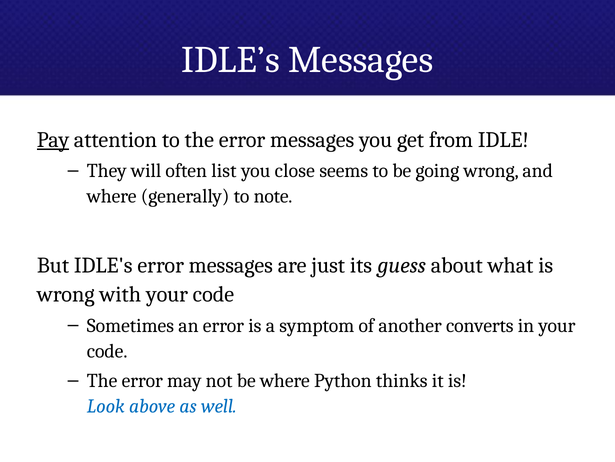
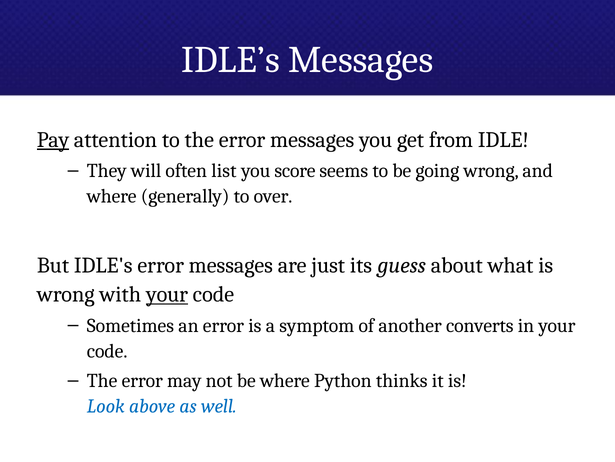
close: close -> score
note: note -> over
your at (167, 294) underline: none -> present
